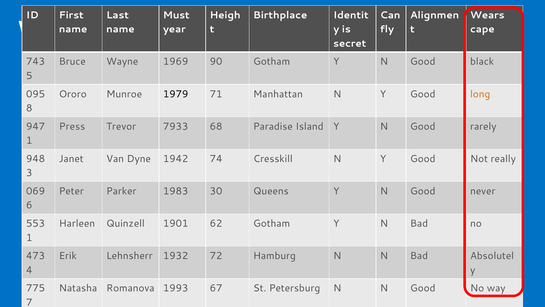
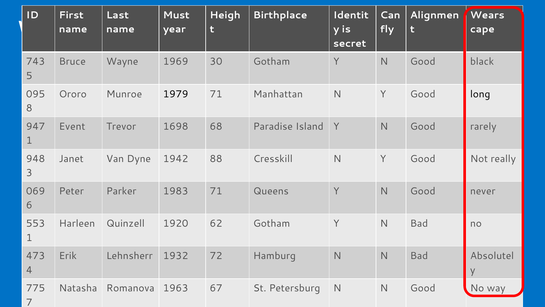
90: 90 -> 30
long colour: orange -> black
Press: Press -> Event
7933: 7933 -> 1698
1942 74: 74 -> 88
1983 30: 30 -> 71
1901: 1901 -> 1920
1993: 1993 -> 1963
